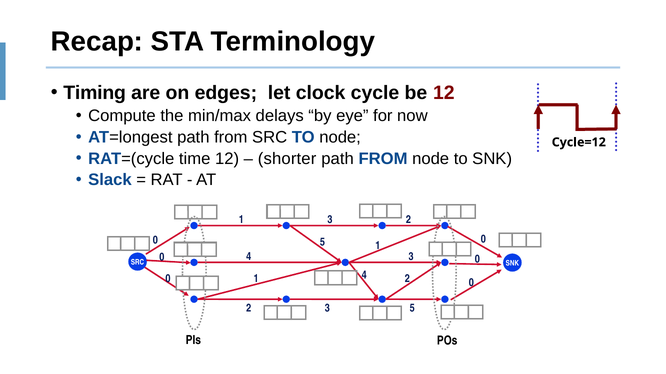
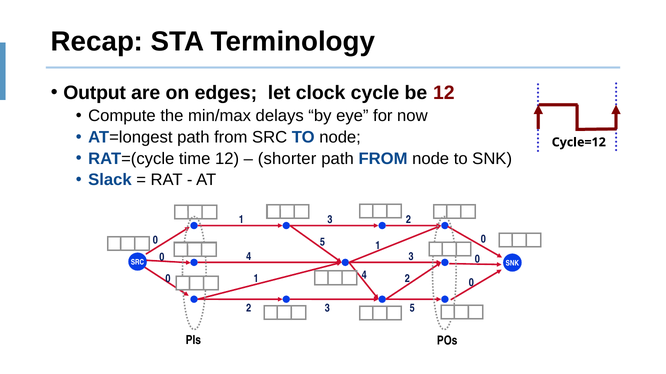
Timing: Timing -> Output
